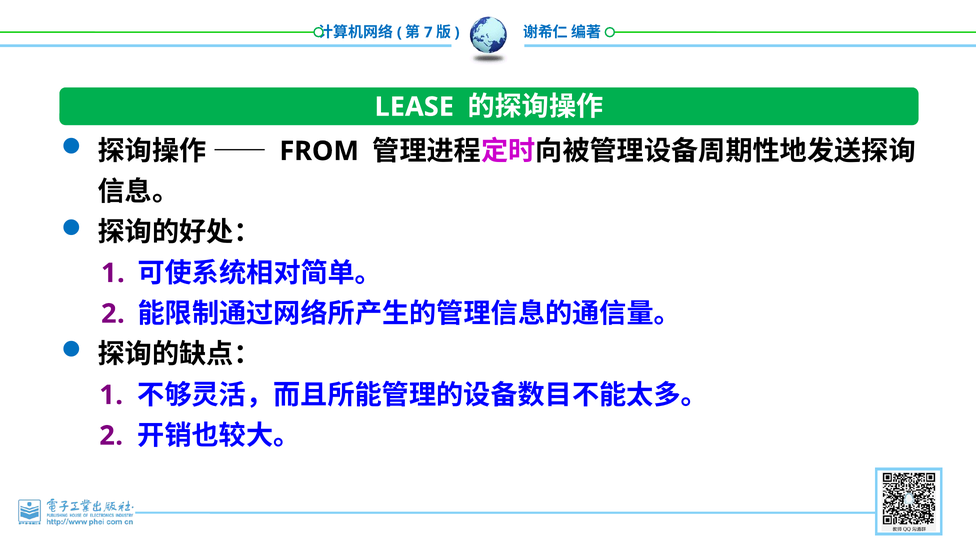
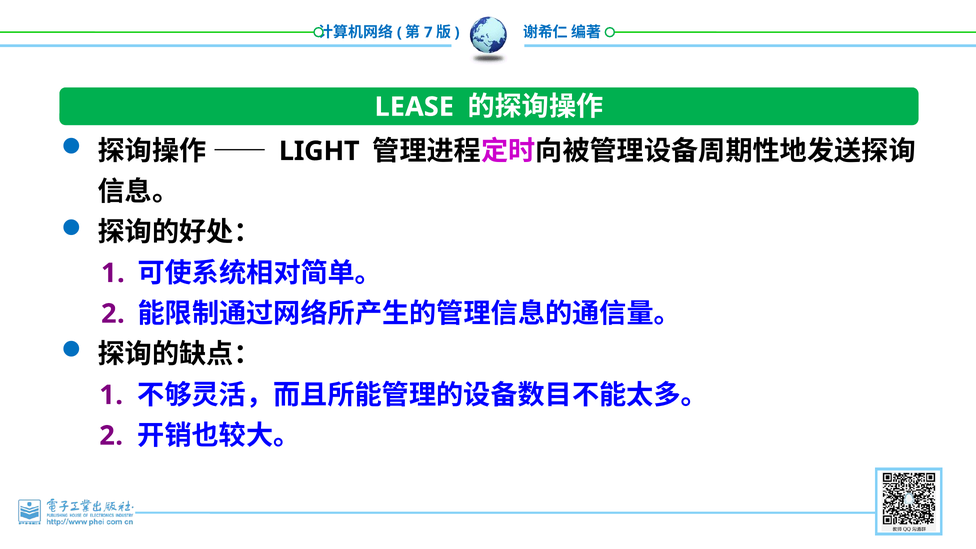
FROM: FROM -> LIGHT
